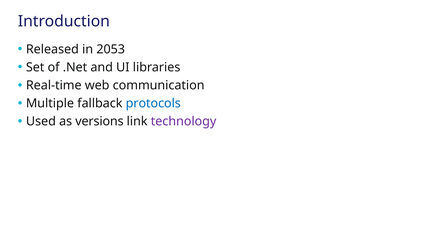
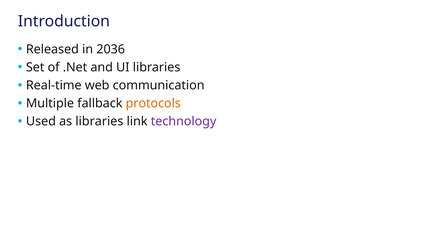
2053: 2053 -> 2036
protocols colour: blue -> orange
as versions: versions -> libraries
